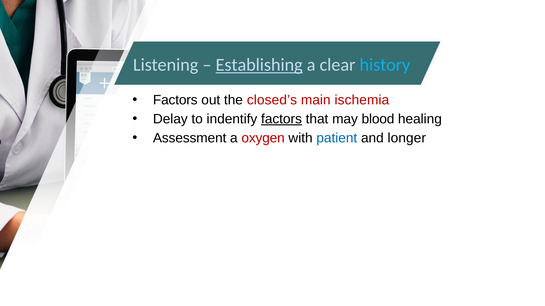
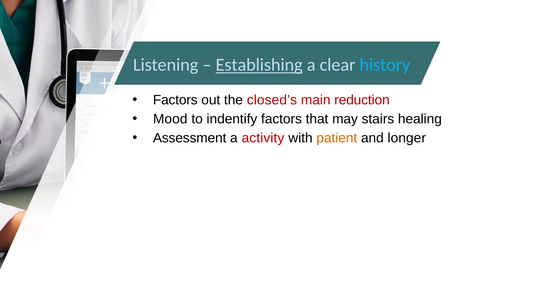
ischemia: ischemia -> reduction
Delay: Delay -> Mood
factors at (281, 119) underline: present -> none
blood: blood -> stairs
oxygen: oxygen -> activity
patient colour: blue -> orange
